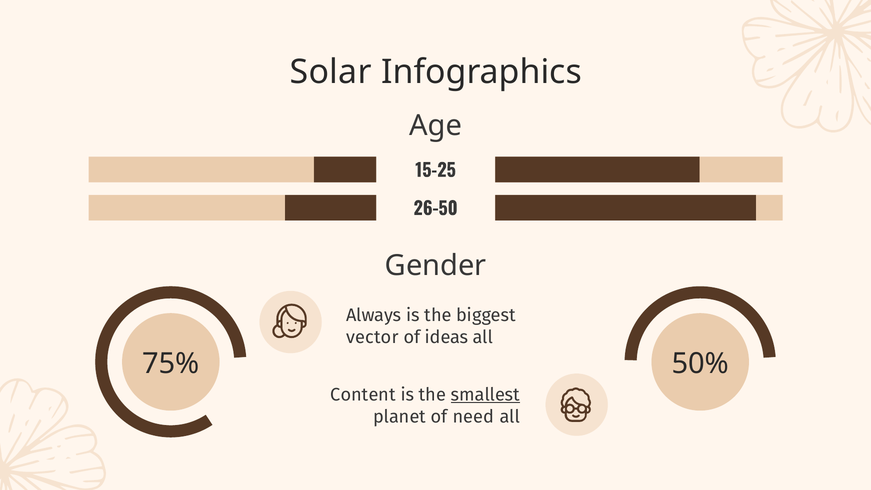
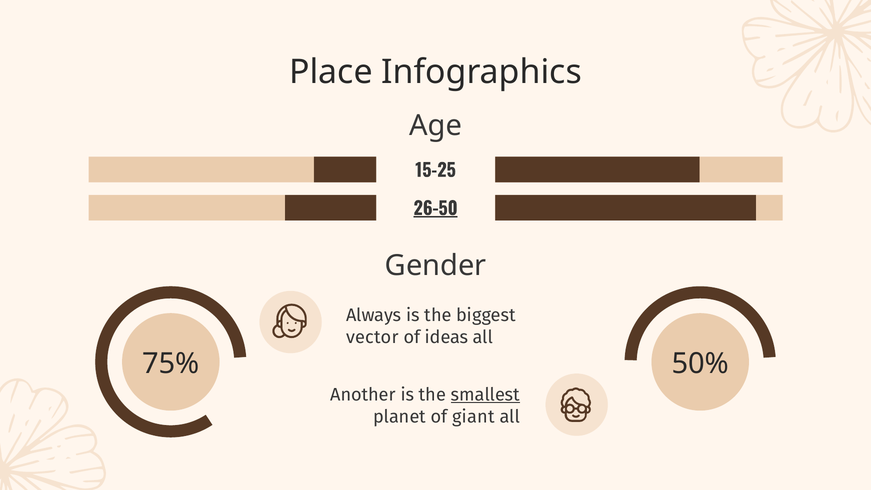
Solar: Solar -> Place
26-50 underline: none -> present
Content: Content -> Another
need: need -> giant
